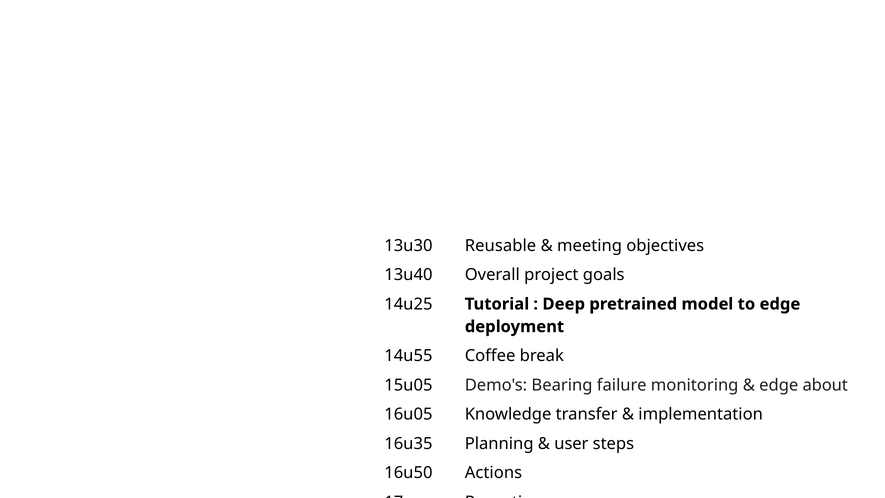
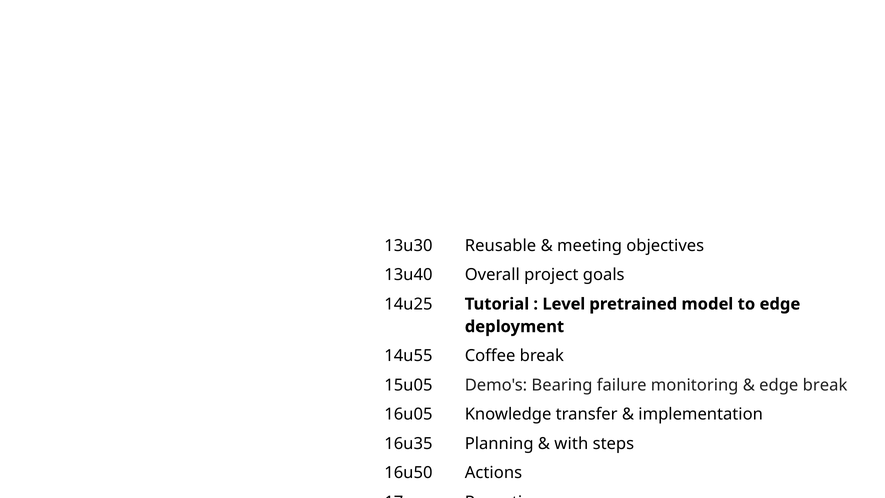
Deep: Deep -> Level
edge about: about -> break
user: user -> with
